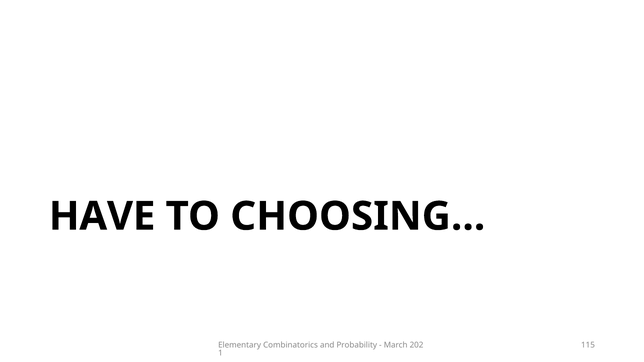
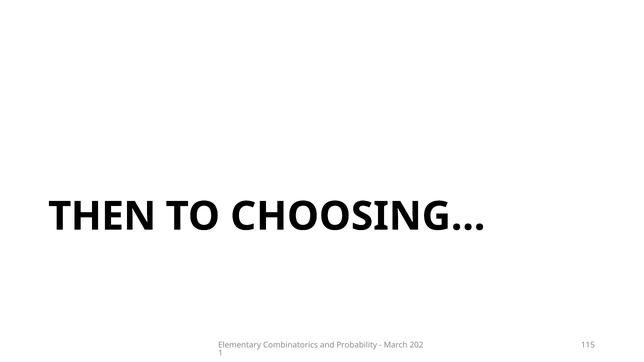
HAVE: HAVE -> THEN
